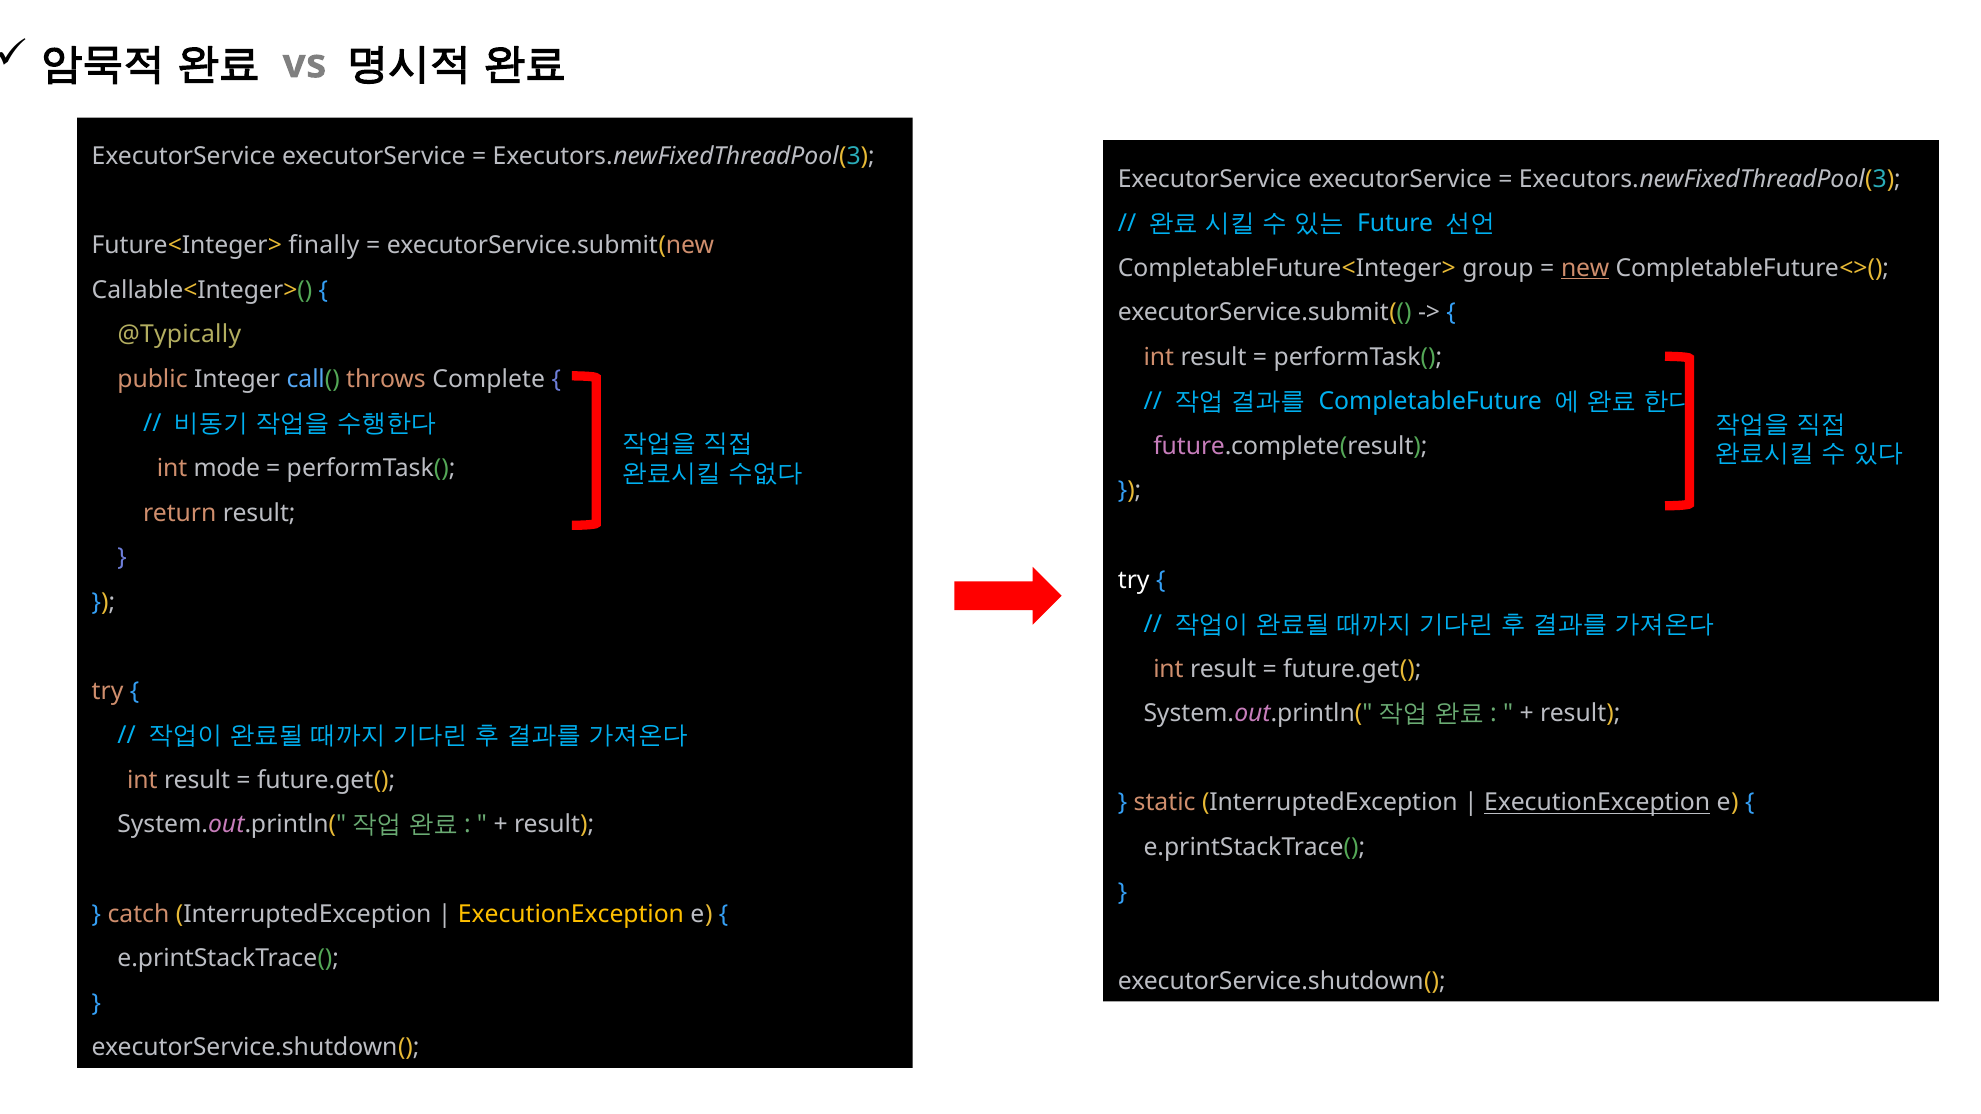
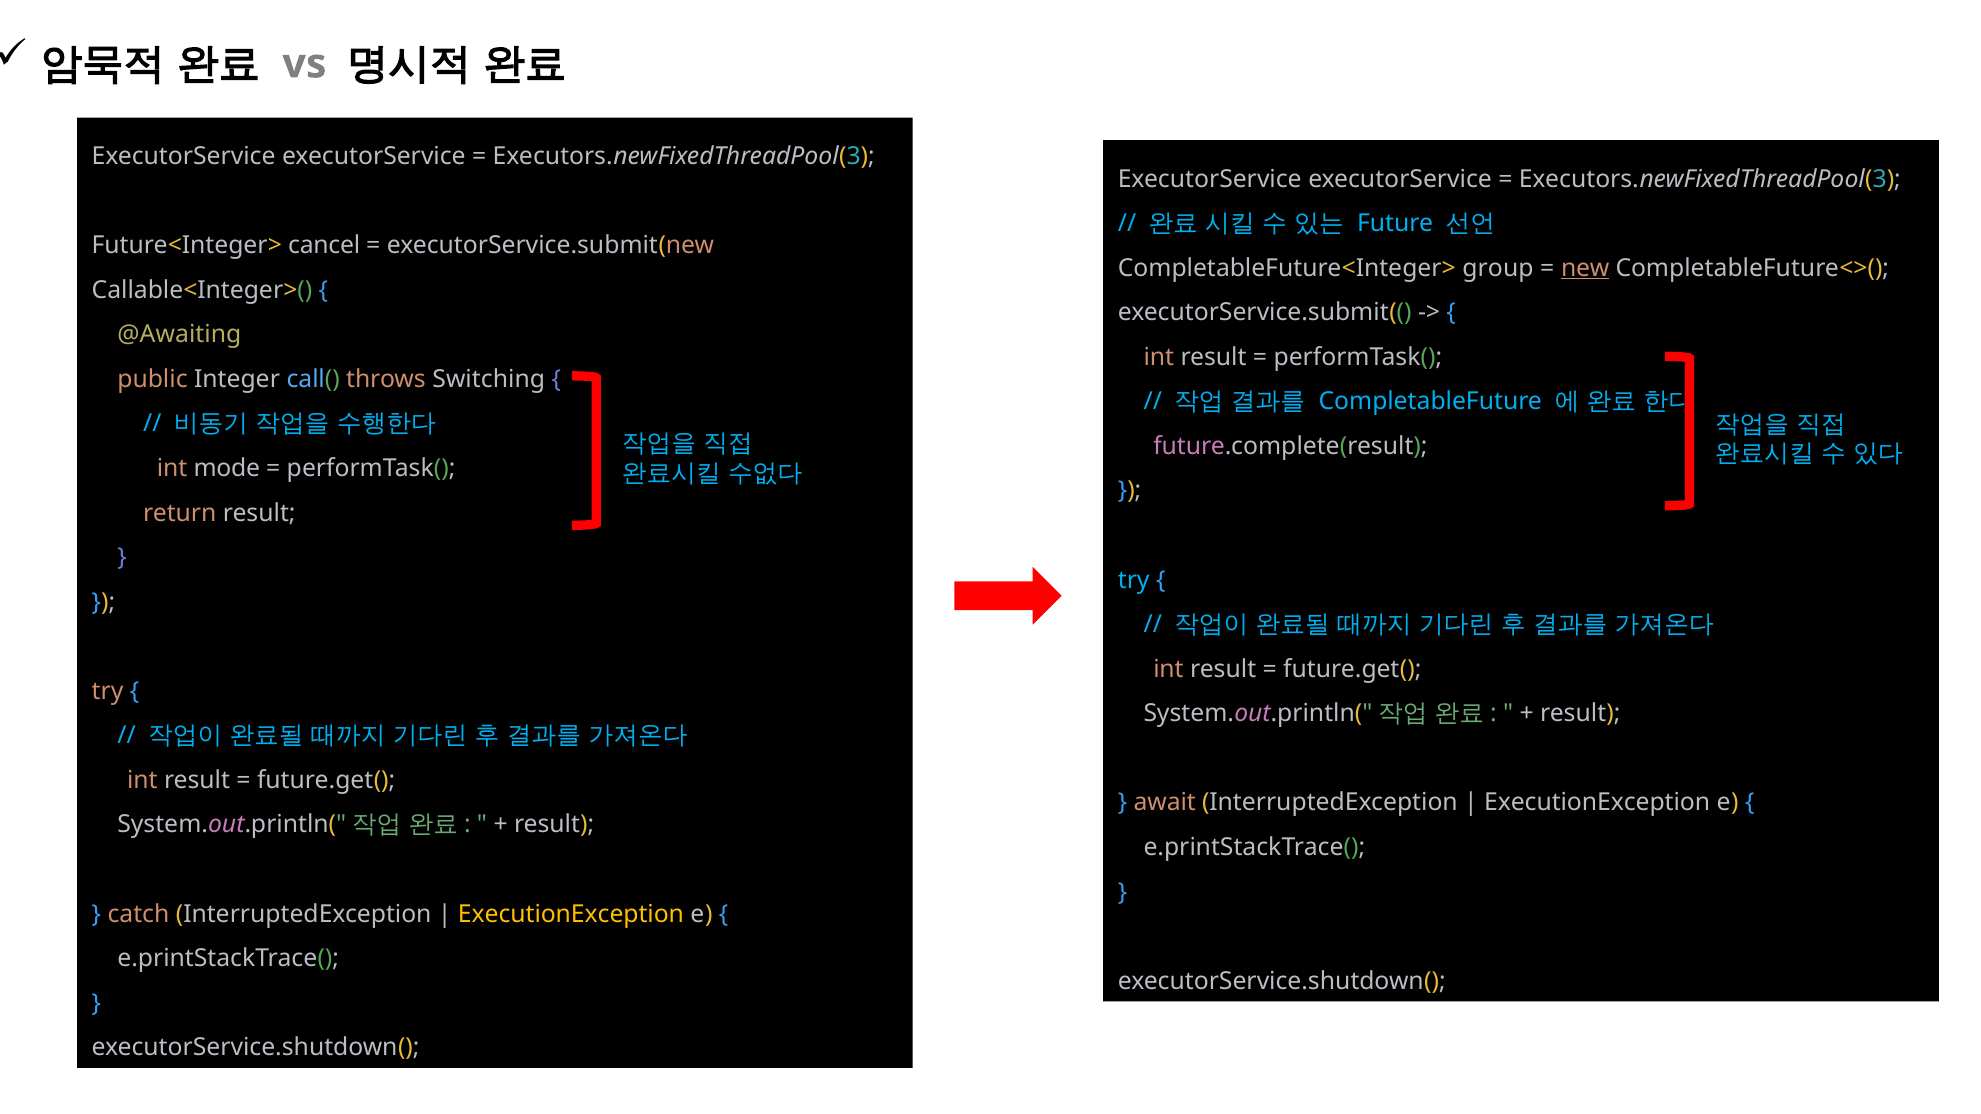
finally: finally -> cancel
@Typically: @Typically -> @Awaiting
Complete: Complete -> Switching
try at (1134, 580) colour: white -> light blue
static: static -> await
ExecutionException at (1597, 803) underline: present -> none
